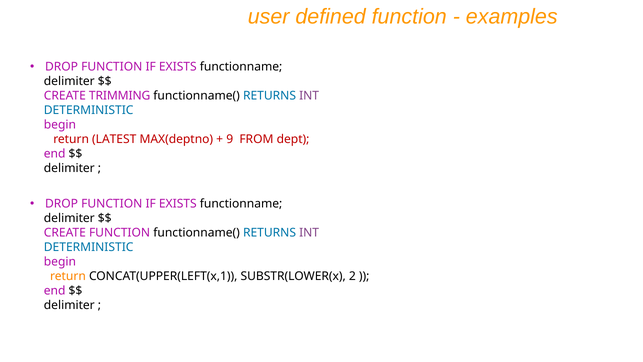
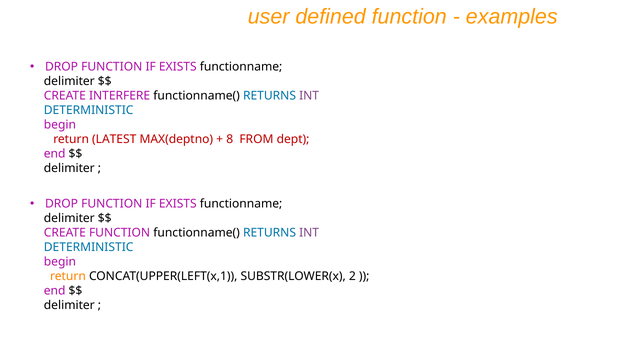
TRIMMING: TRIMMING -> INTERFERE
9: 9 -> 8
